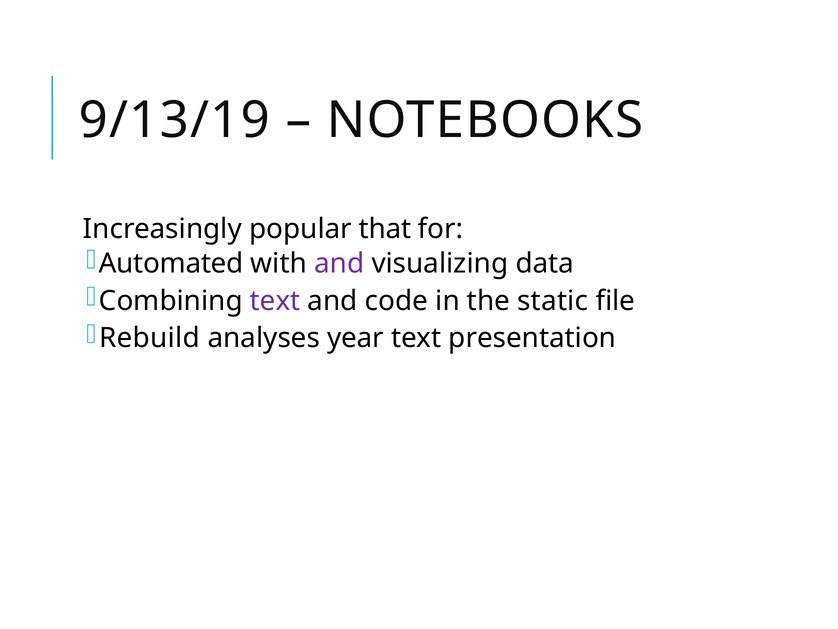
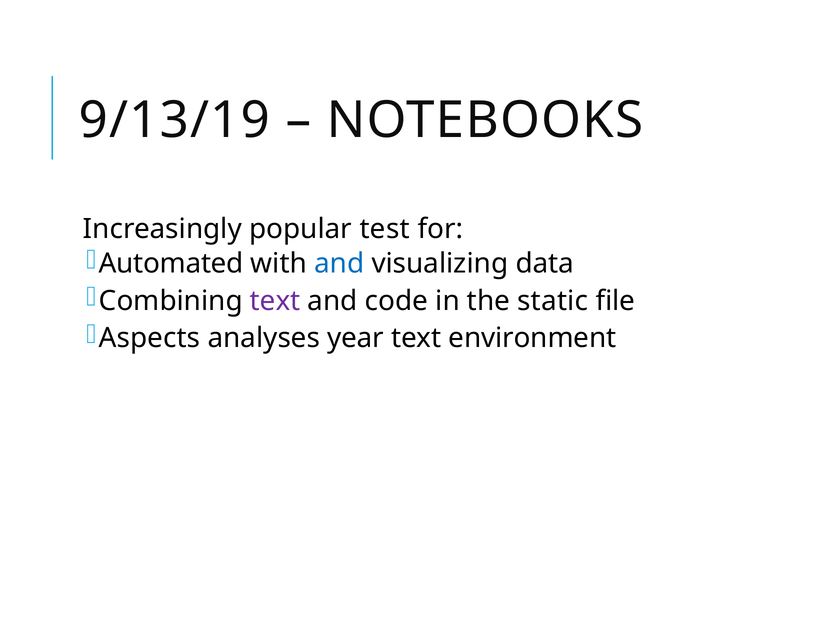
that: that -> test
and at (339, 263) colour: purple -> blue
Rebuild: Rebuild -> Aspects
presentation: presentation -> environment
